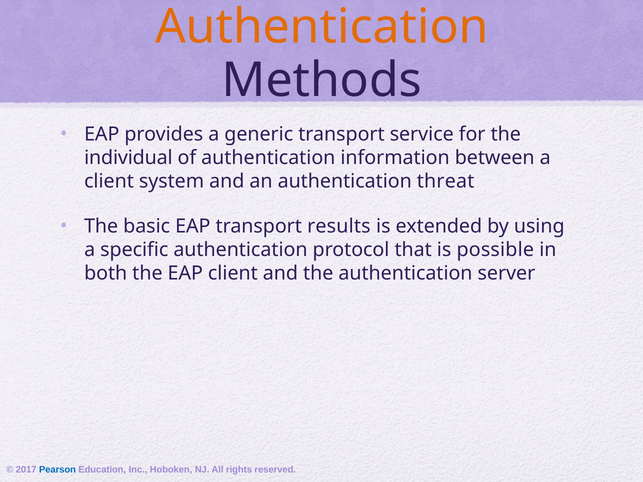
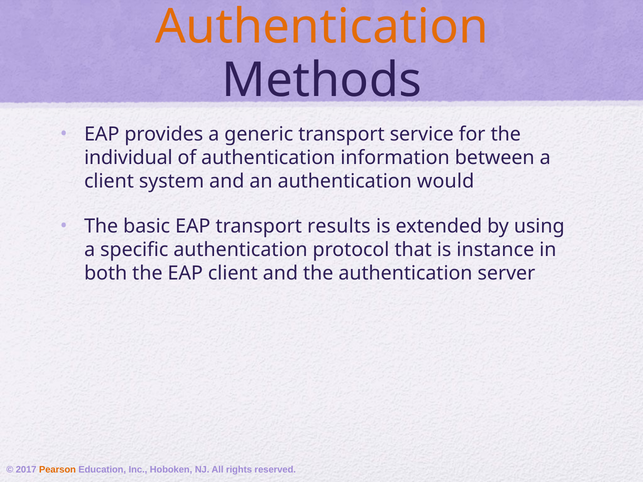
threat: threat -> would
possible: possible -> instance
Pearson colour: blue -> orange
